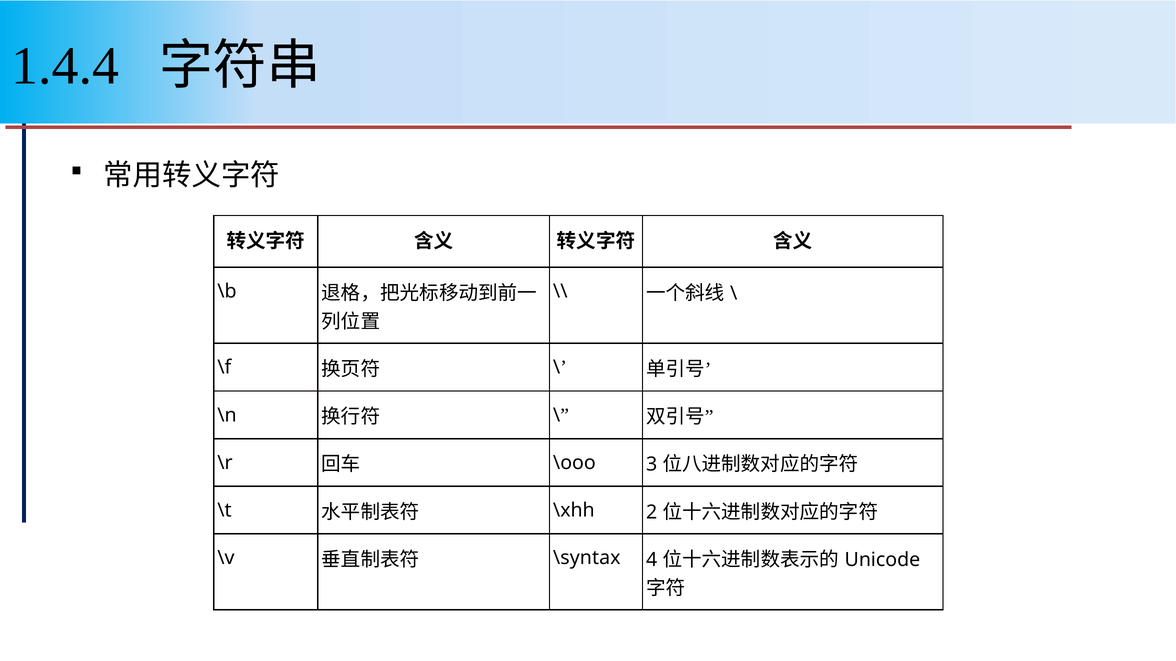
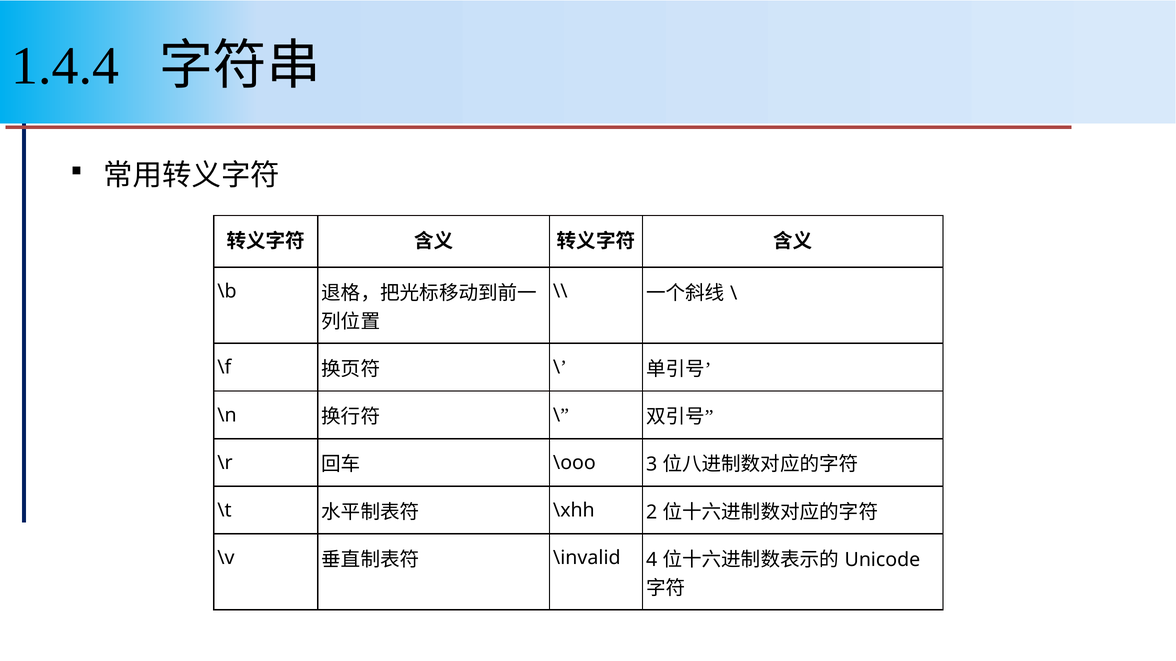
\syntax: \syntax -> \invalid
